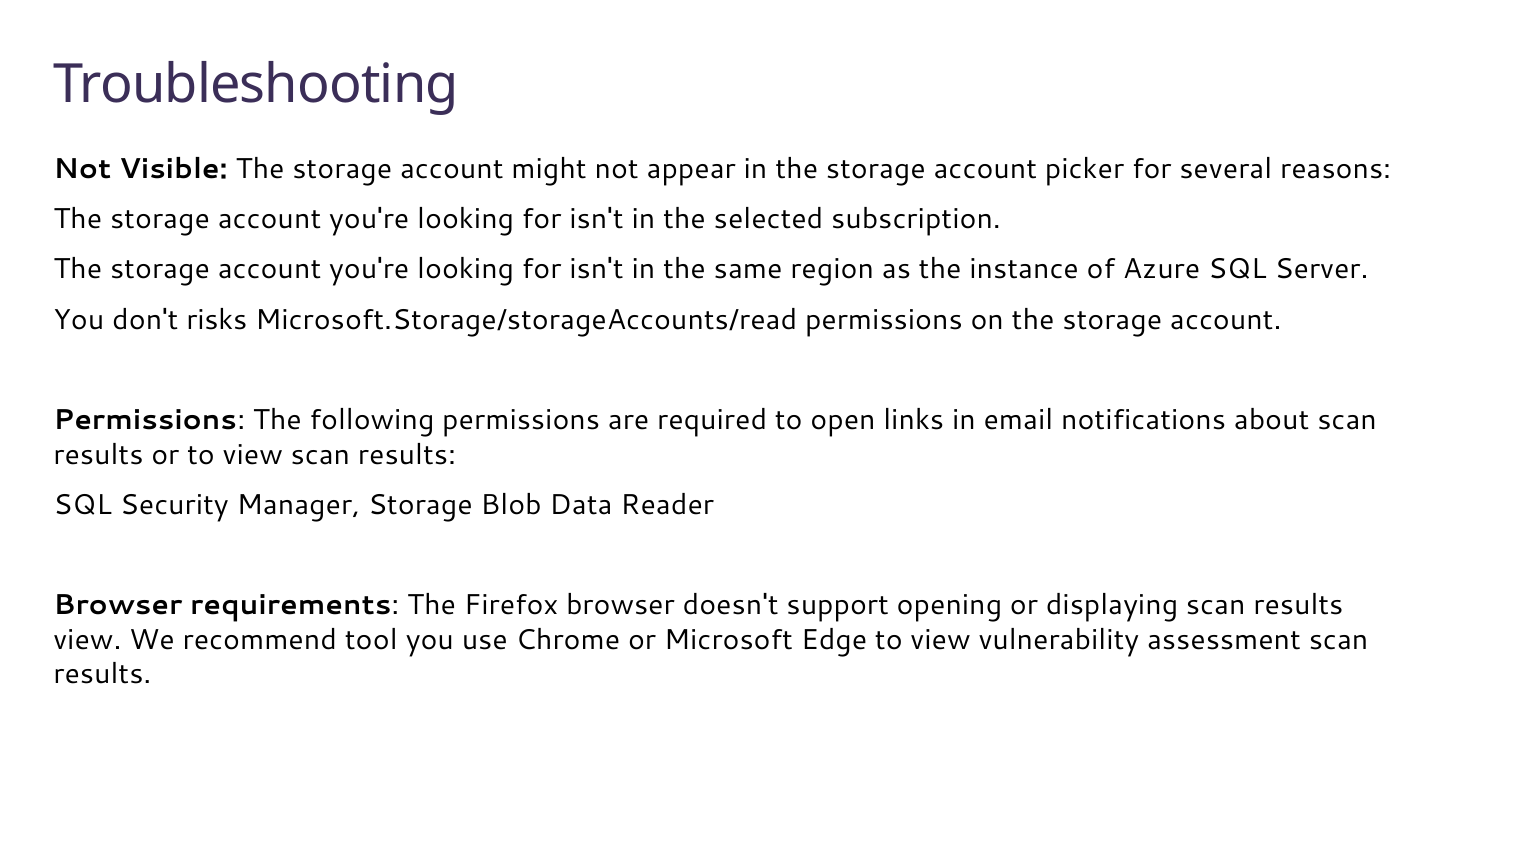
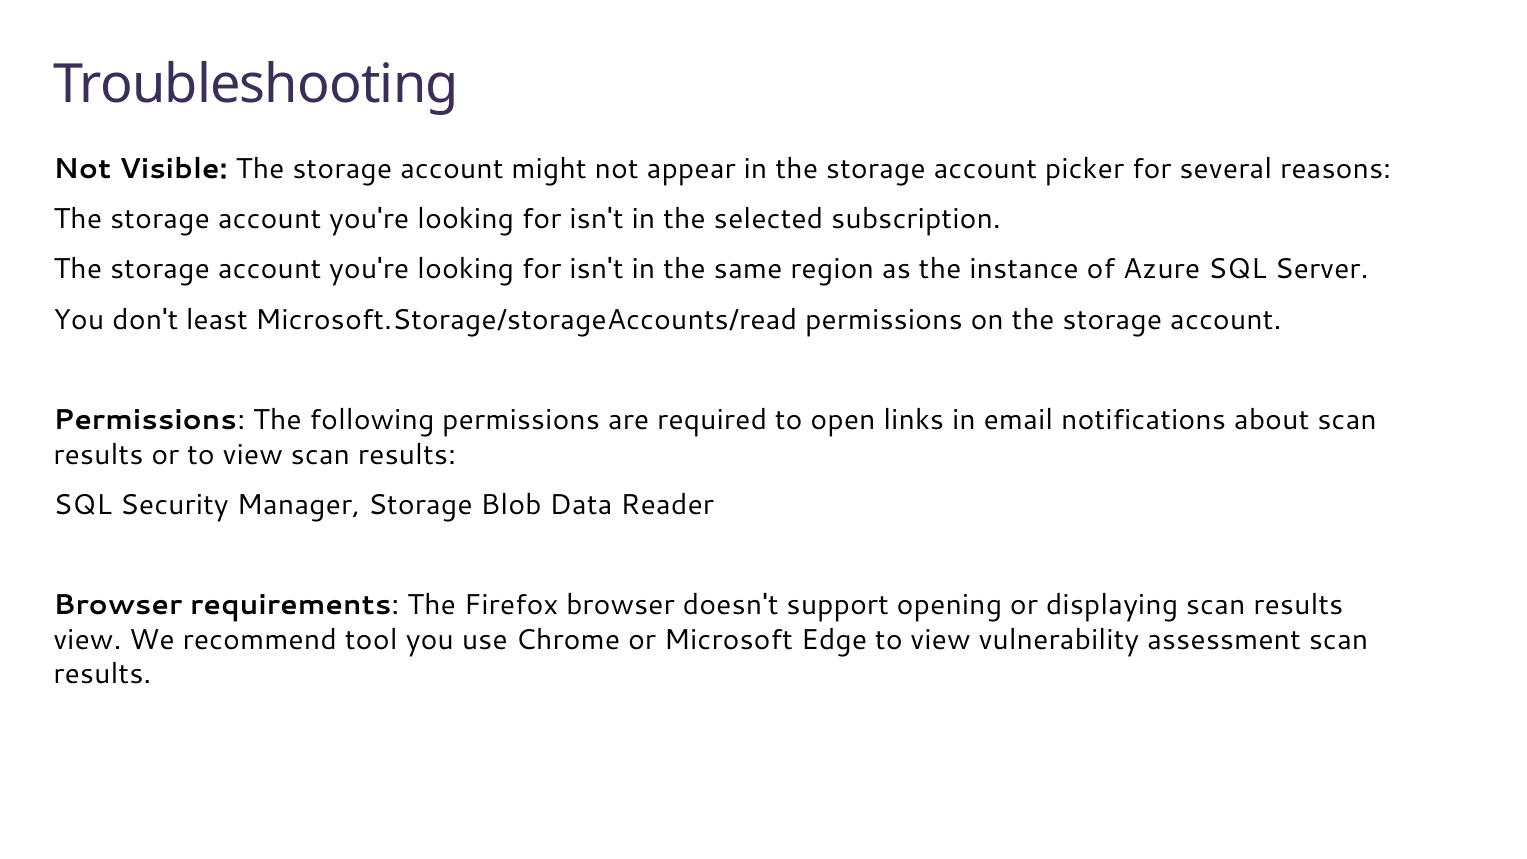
risks: risks -> least
